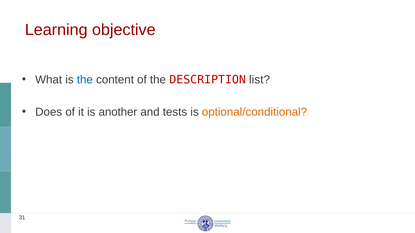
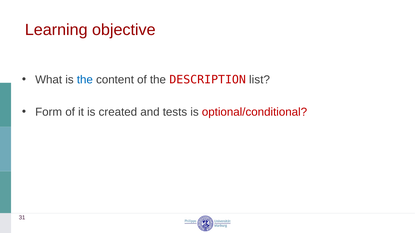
Does: Does -> Form
another: another -> created
optional/conditional colour: orange -> red
